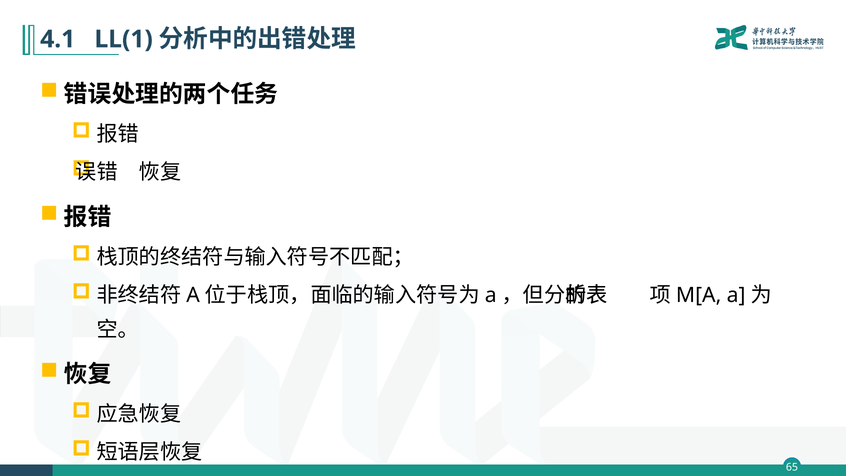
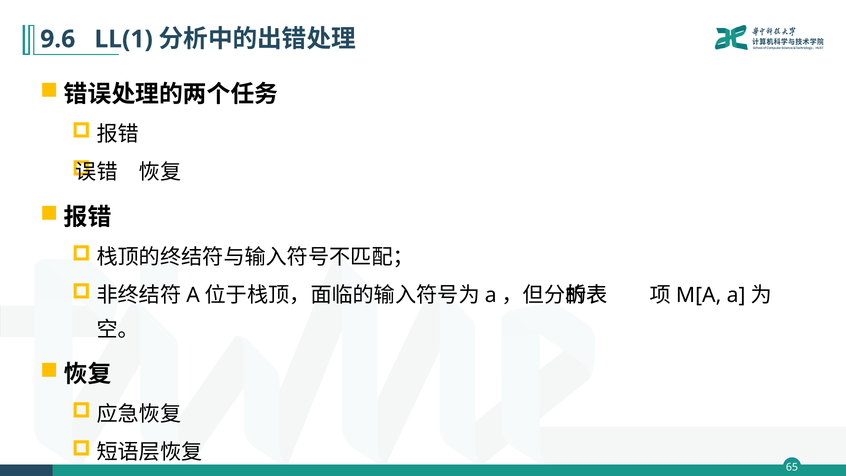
4.1: 4.1 -> 9.6
